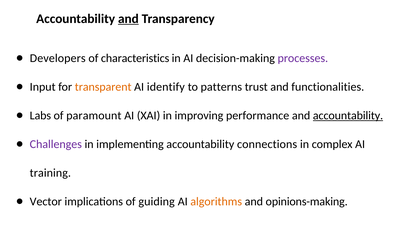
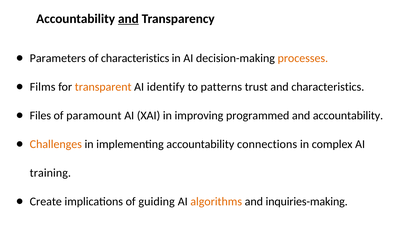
Developers: Developers -> Parameters
processes colour: purple -> orange
Input: Input -> Films
and functionalities: functionalities -> characteristics
Labs: Labs -> Files
performance: performance -> programmed
accountability at (348, 116) underline: present -> none
Challenges colour: purple -> orange
Vector: Vector -> Create
opinions-making: opinions-making -> inquiries-making
